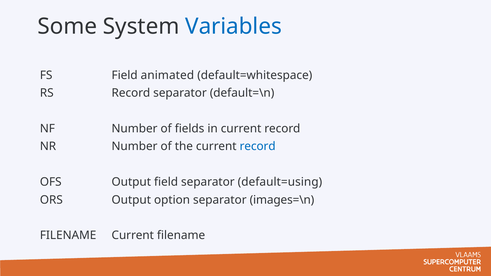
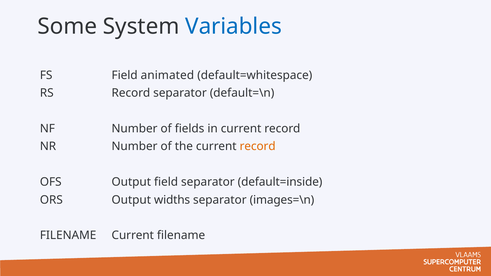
record at (258, 146) colour: blue -> orange
default=using: default=using -> default=inside
option: option -> widths
